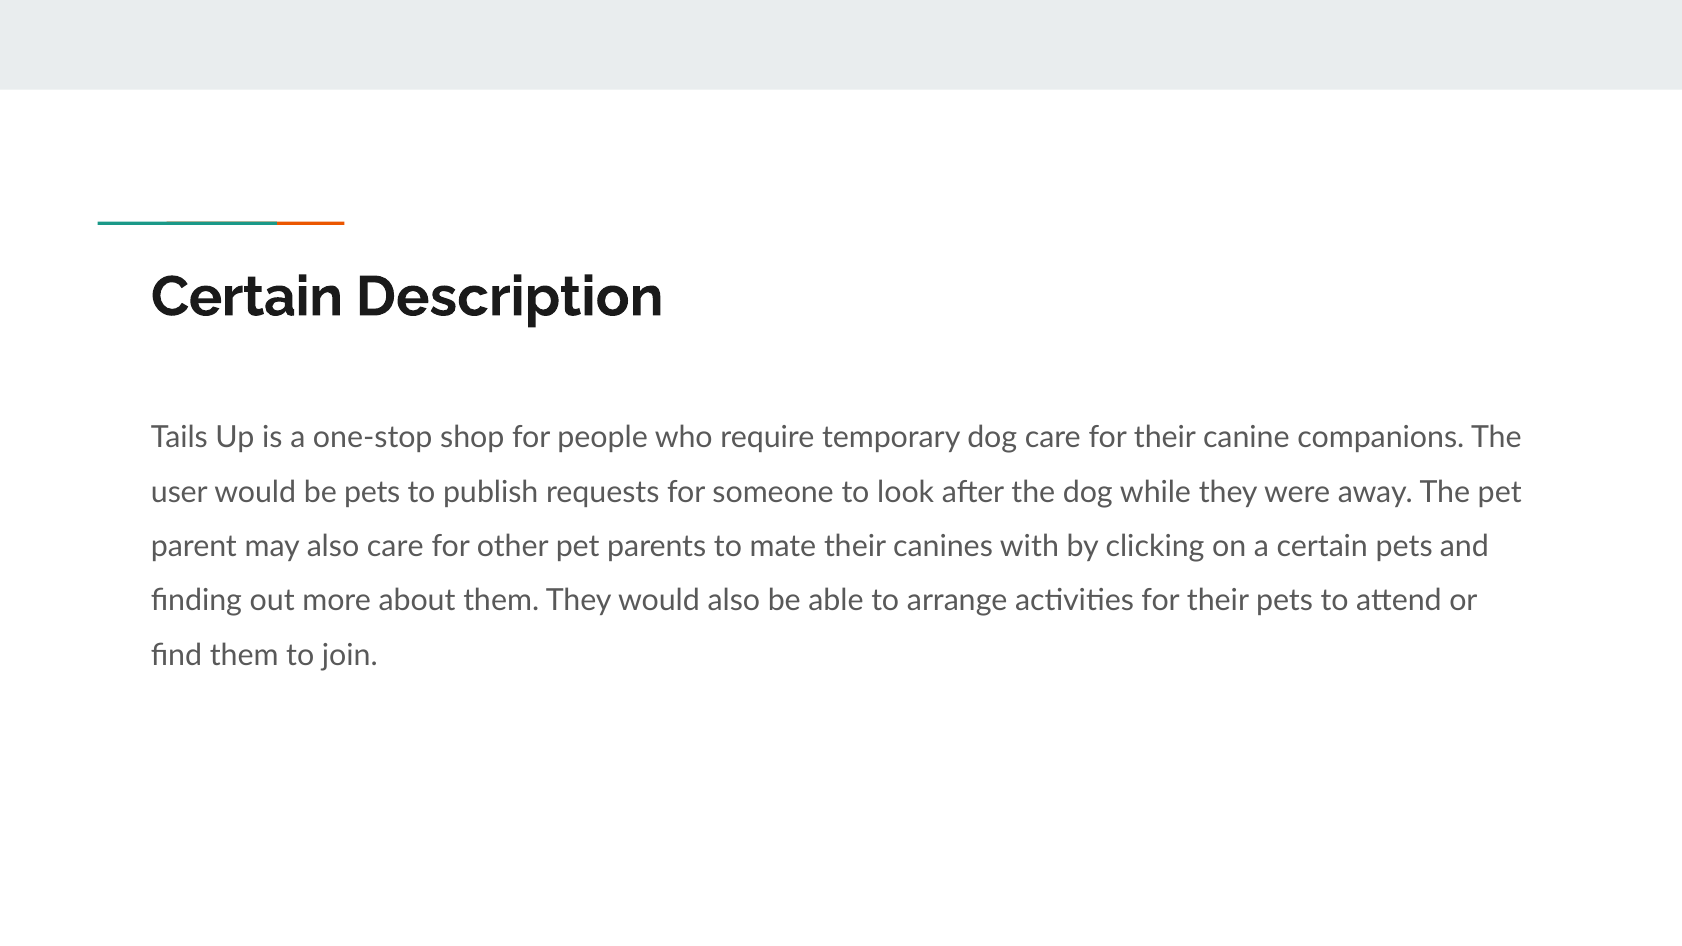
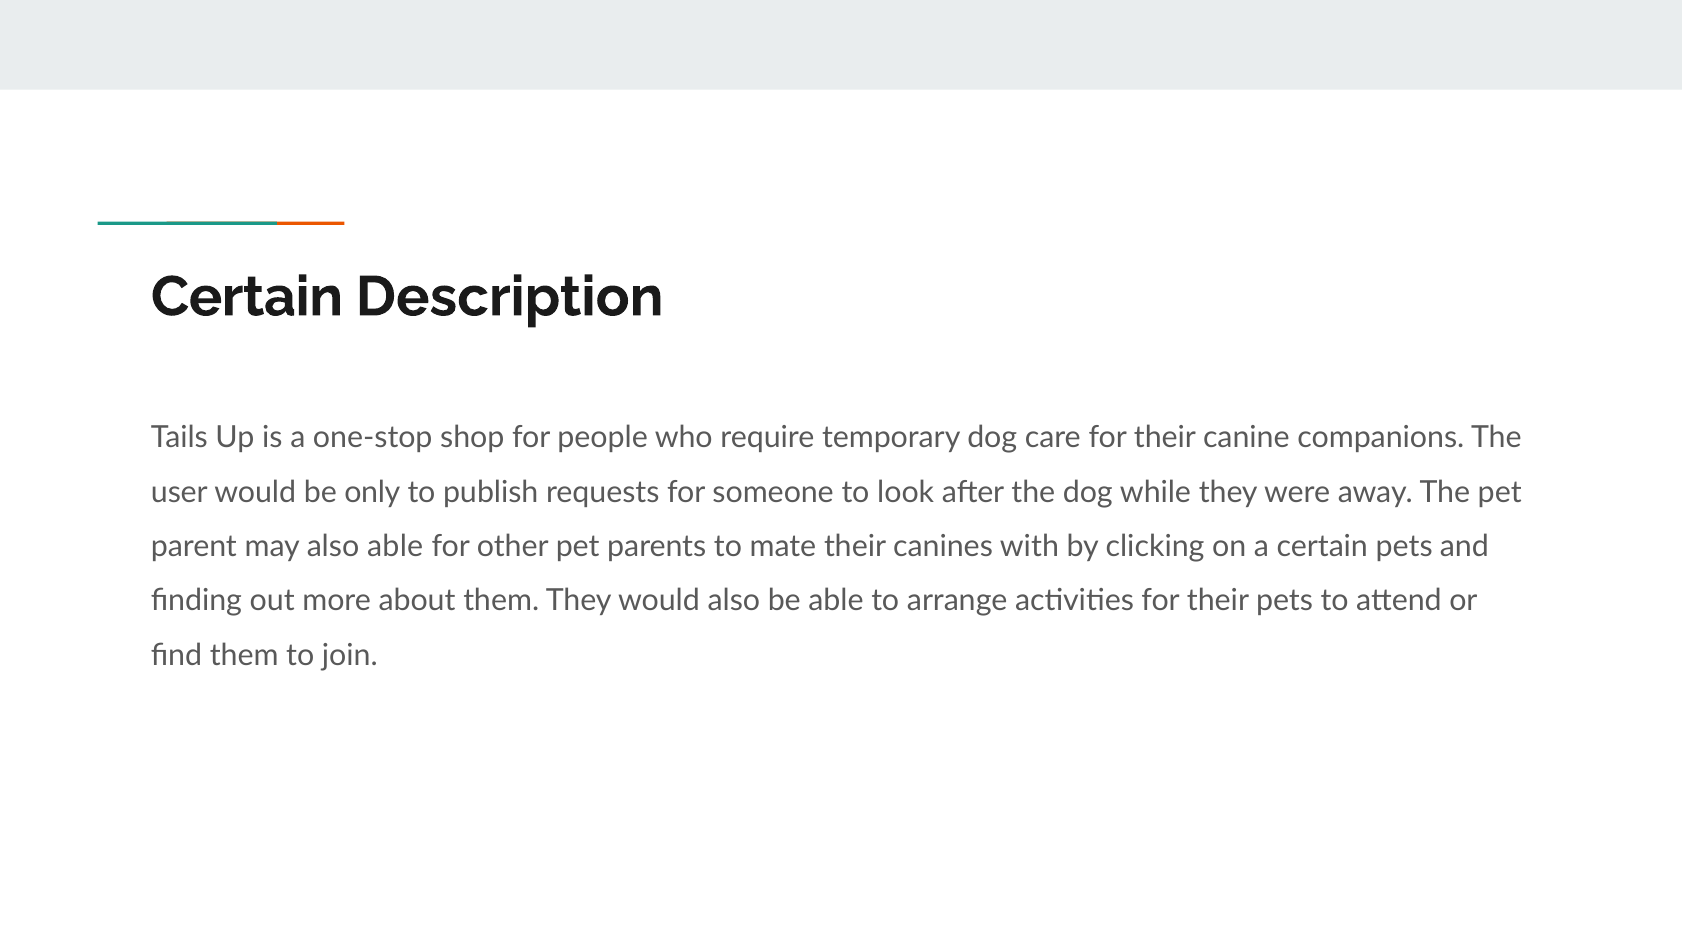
be pets: pets -> only
also care: care -> able
